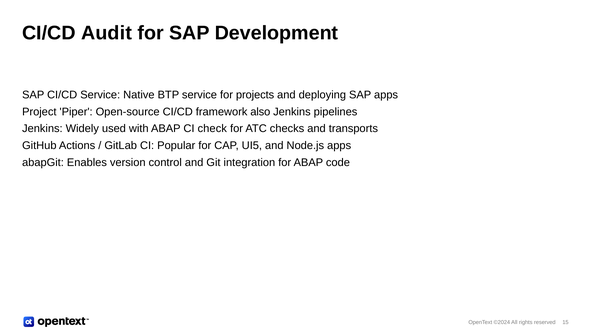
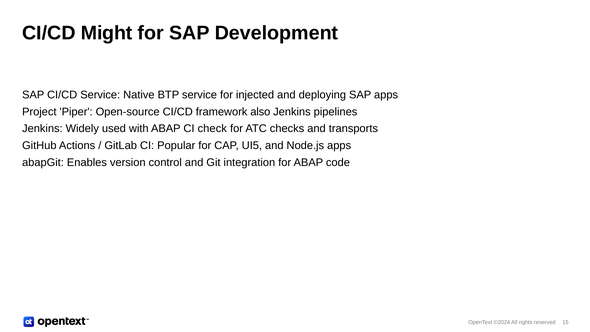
Audit: Audit -> Might
projects: projects -> injected
